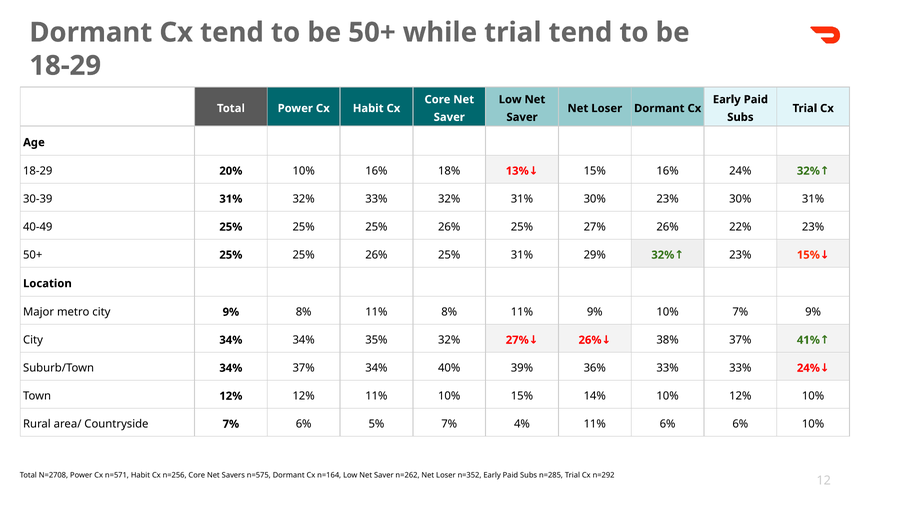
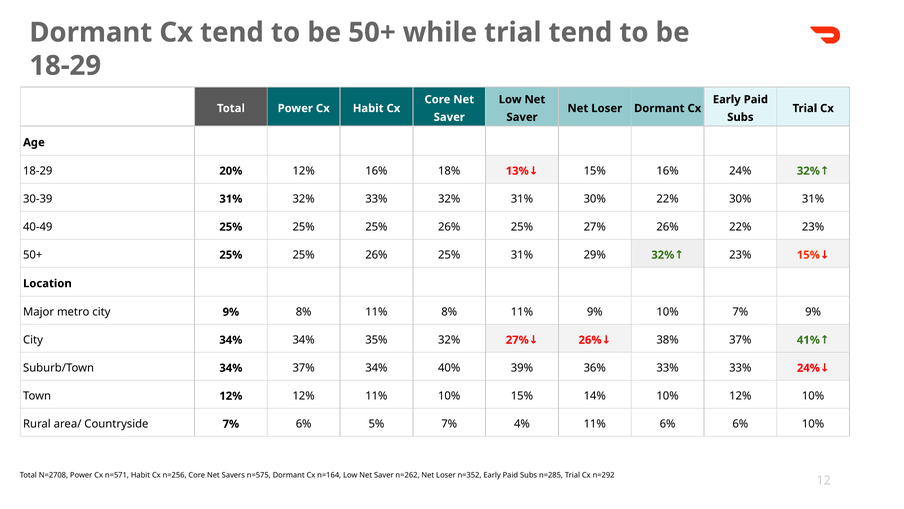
20% 10%: 10% -> 12%
30% 23%: 23% -> 22%
